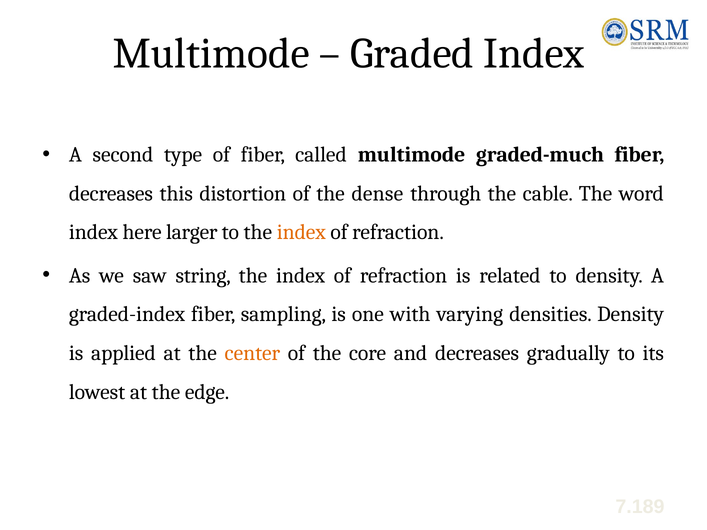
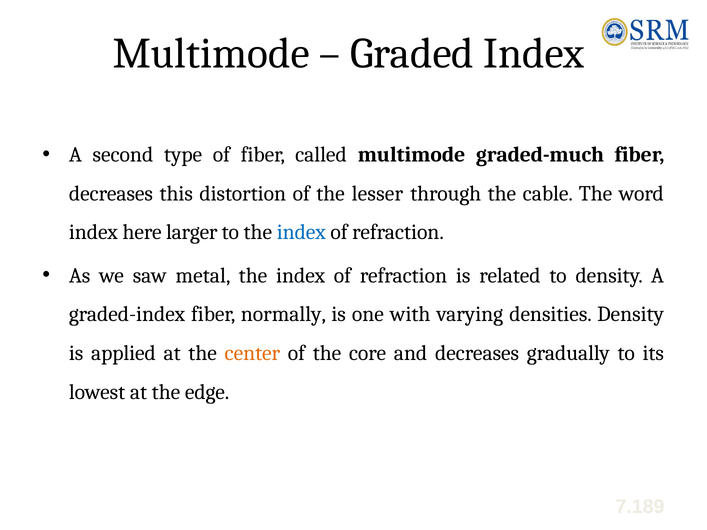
dense: dense -> lesser
index at (301, 232) colour: orange -> blue
string: string -> metal
sampling: sampling -> normally
